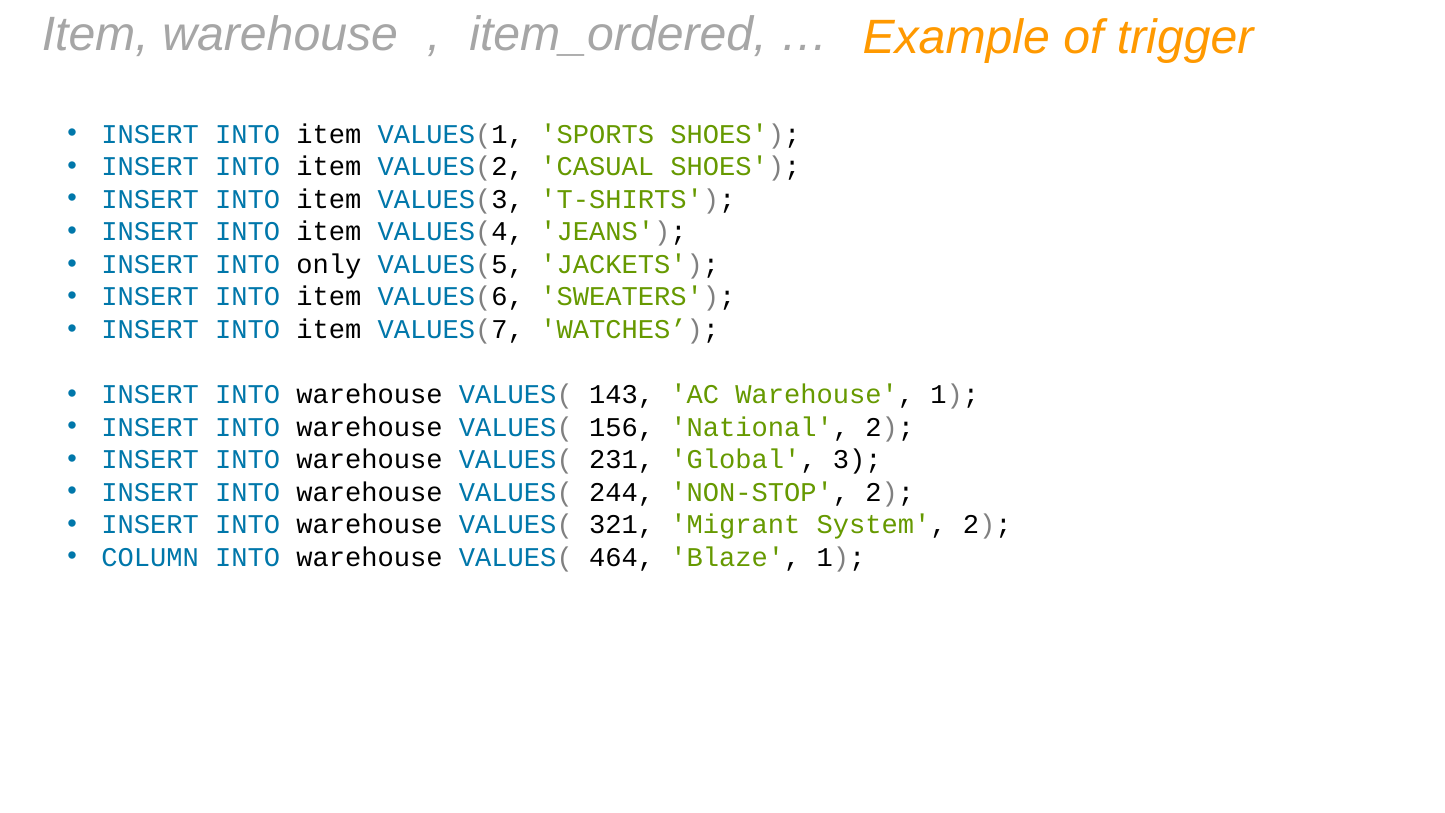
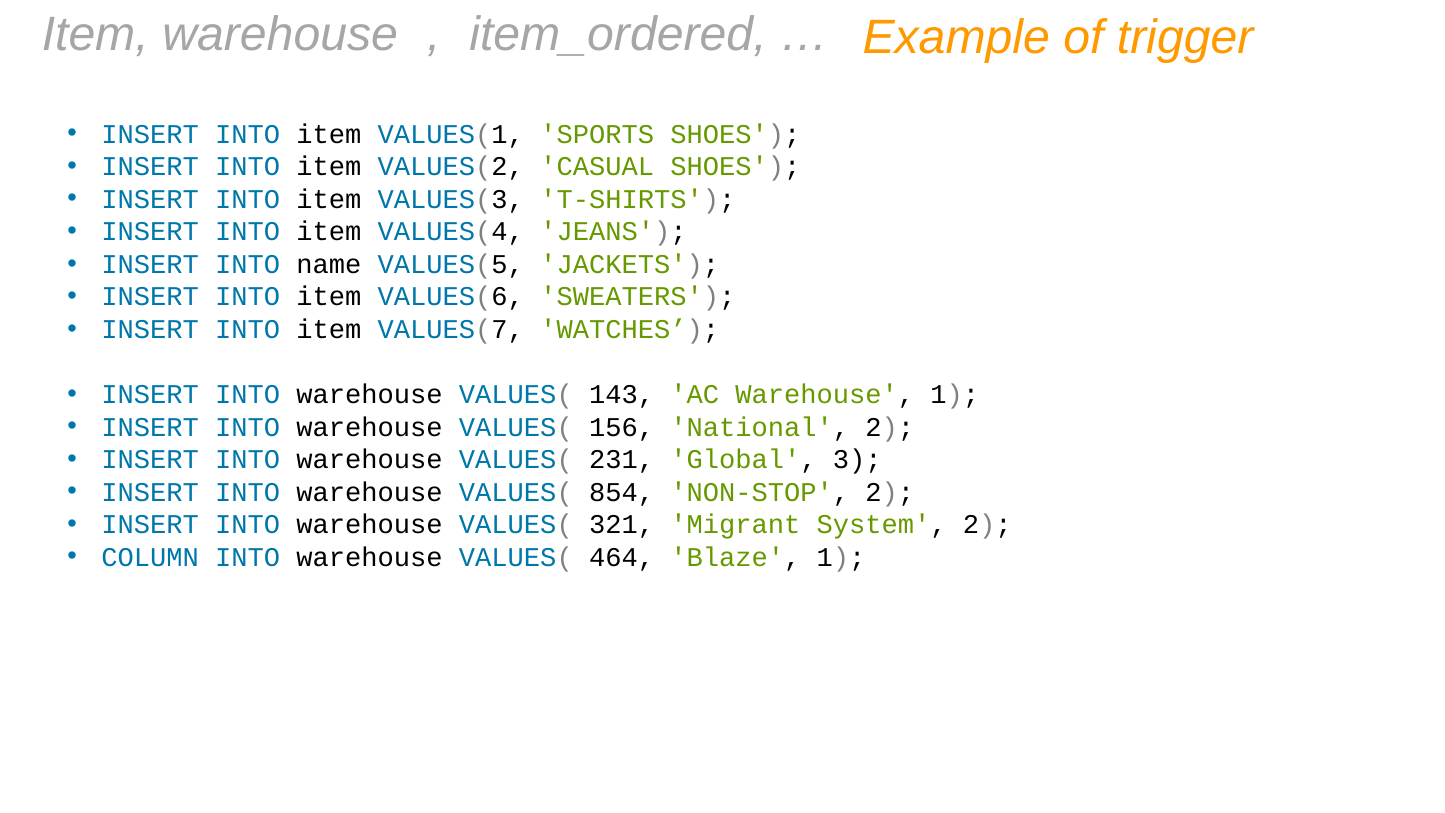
only: only -> name
244: 244 -> 854
